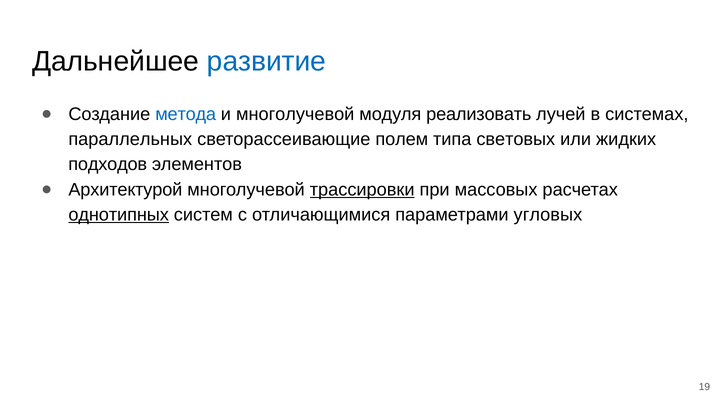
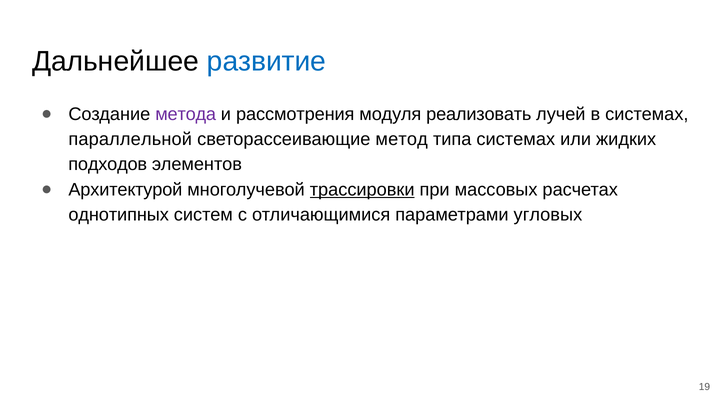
метода colour: blue -> purple
и многолучевой: многолучевой -> рассмотрения
параллельных: параллельных -> параллельной
полем: полем -> метод
типа световых: световых -> системах
однотипных underline: present -> none
